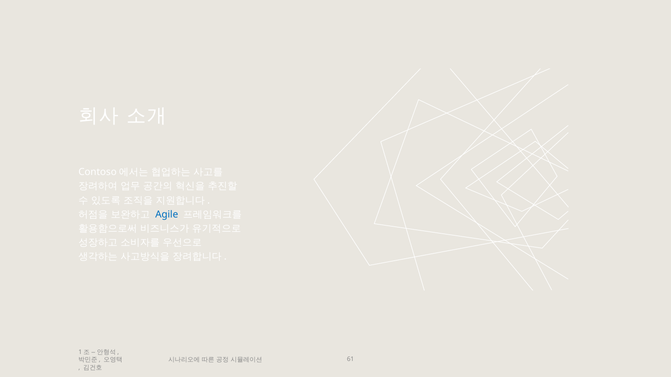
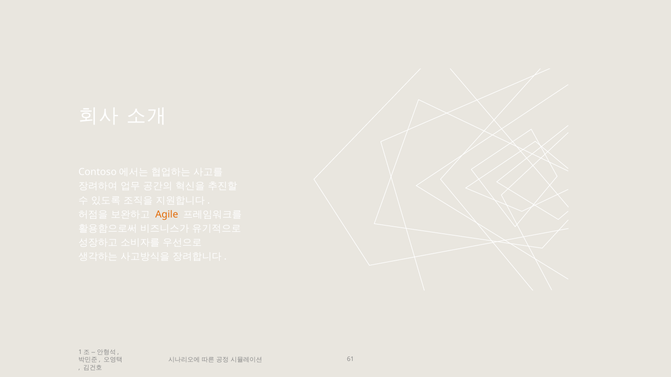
Agile colour: blue -> orange
